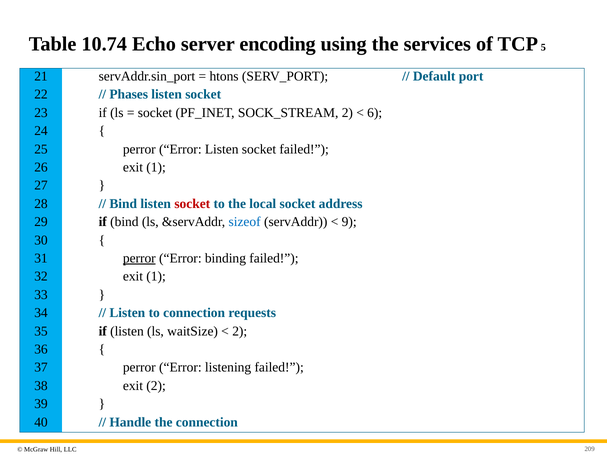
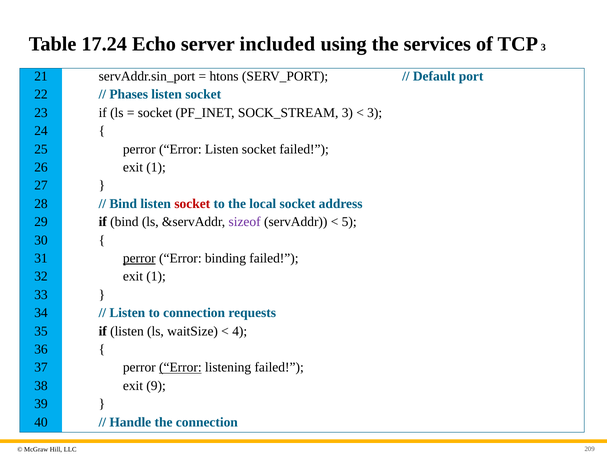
10.74: 10.74 -> 17.24
encoding: encoding -> included
TCP 5: 5 -> 3
2 at (347, 113): 2 -> 3
6 at (375, 113): 6 -> 3
sizeof colour: blue -> purple
9: 9 -> 5
2 at (240, 331): 2 -> 4
Error at (180, 368) underline: none -> present
exit 2: 2 -> 9
